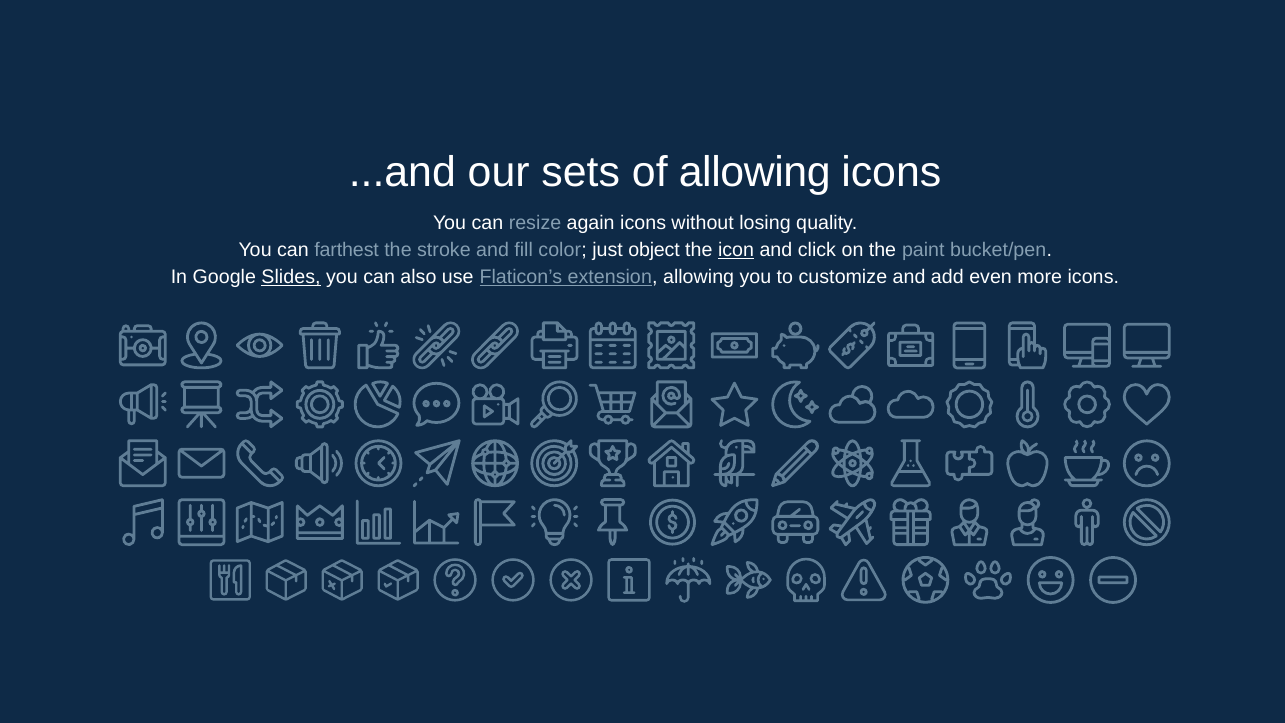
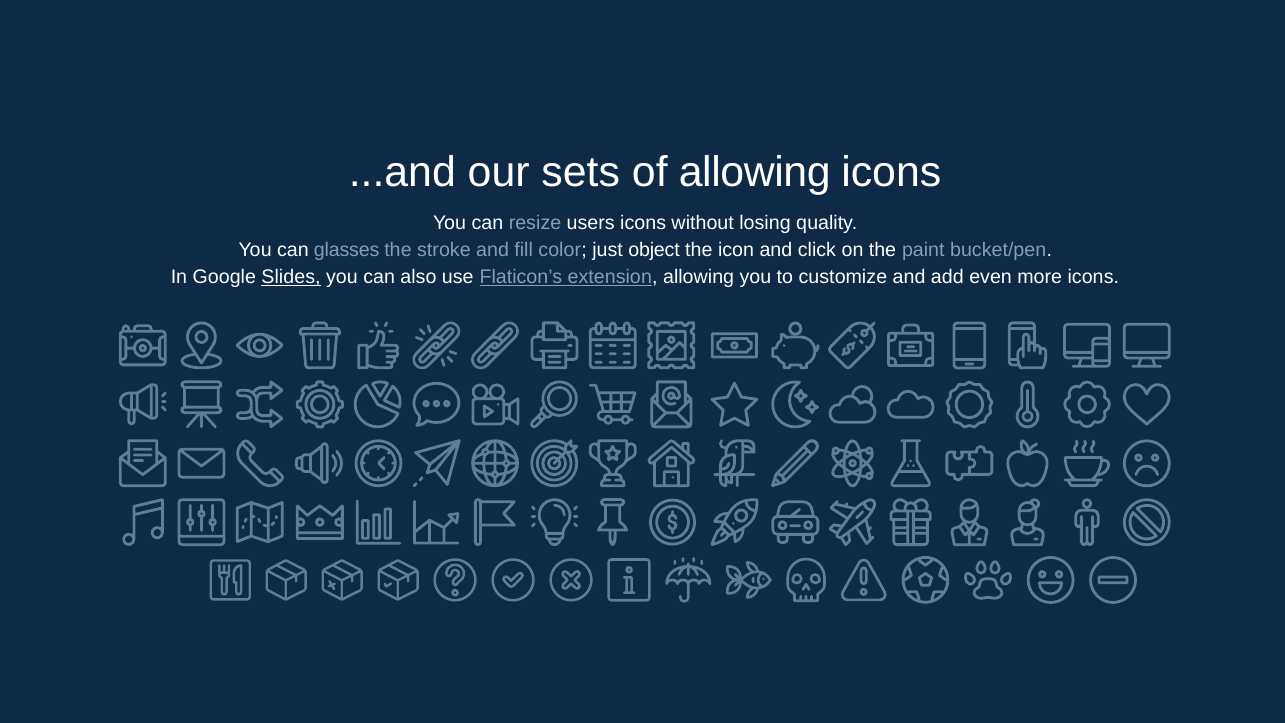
again: again -> users
farthest: farthest -> glasses
icon underline: present -> none
